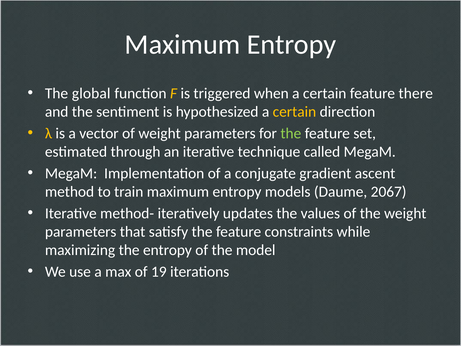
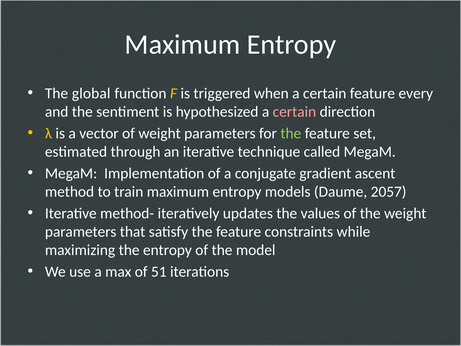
there: there -> every
certain at (294, 112) colour: yellow -> pink
2067: 2067 -> 2057
19: 19 -> 51
